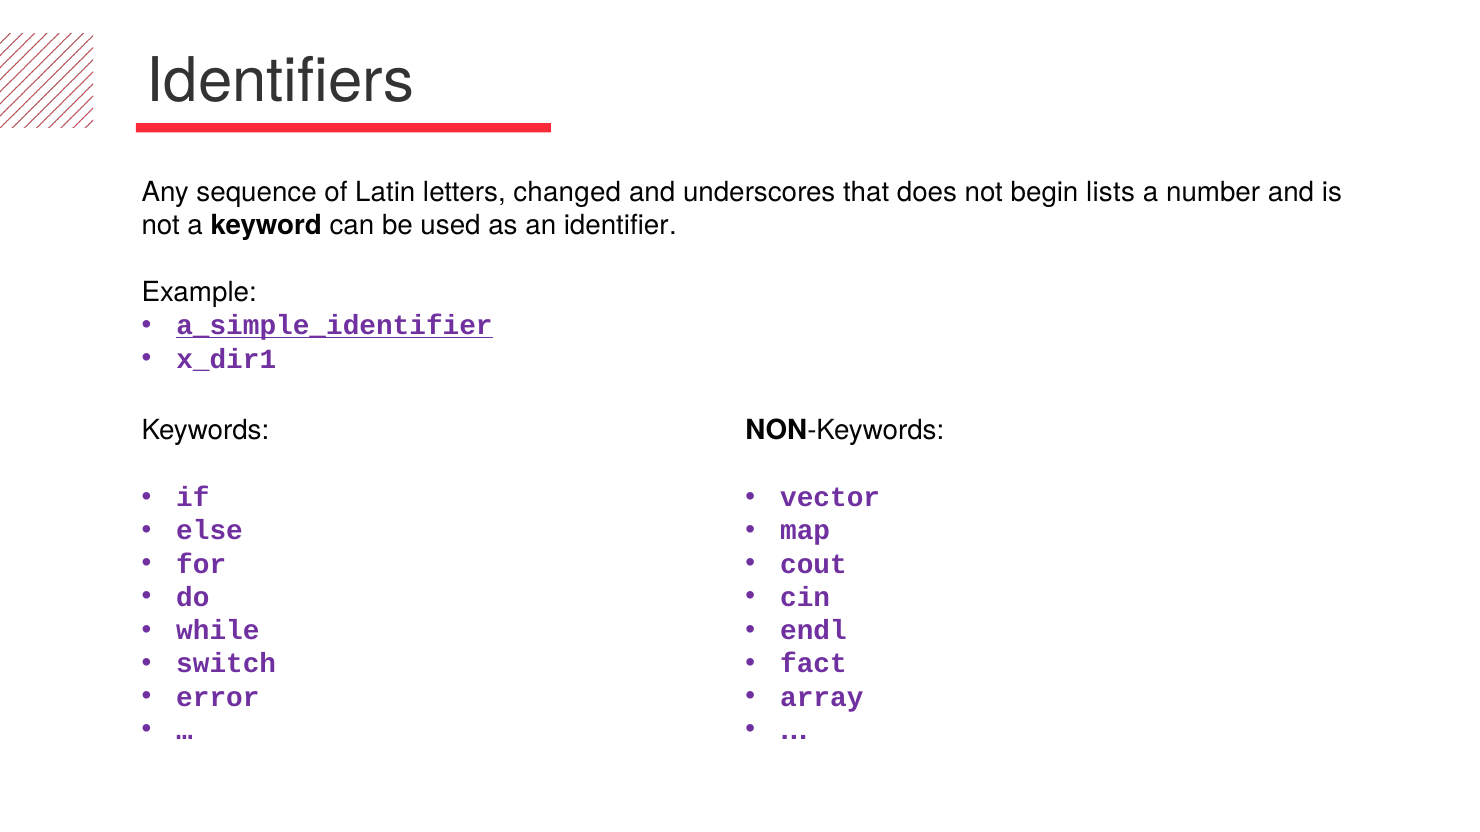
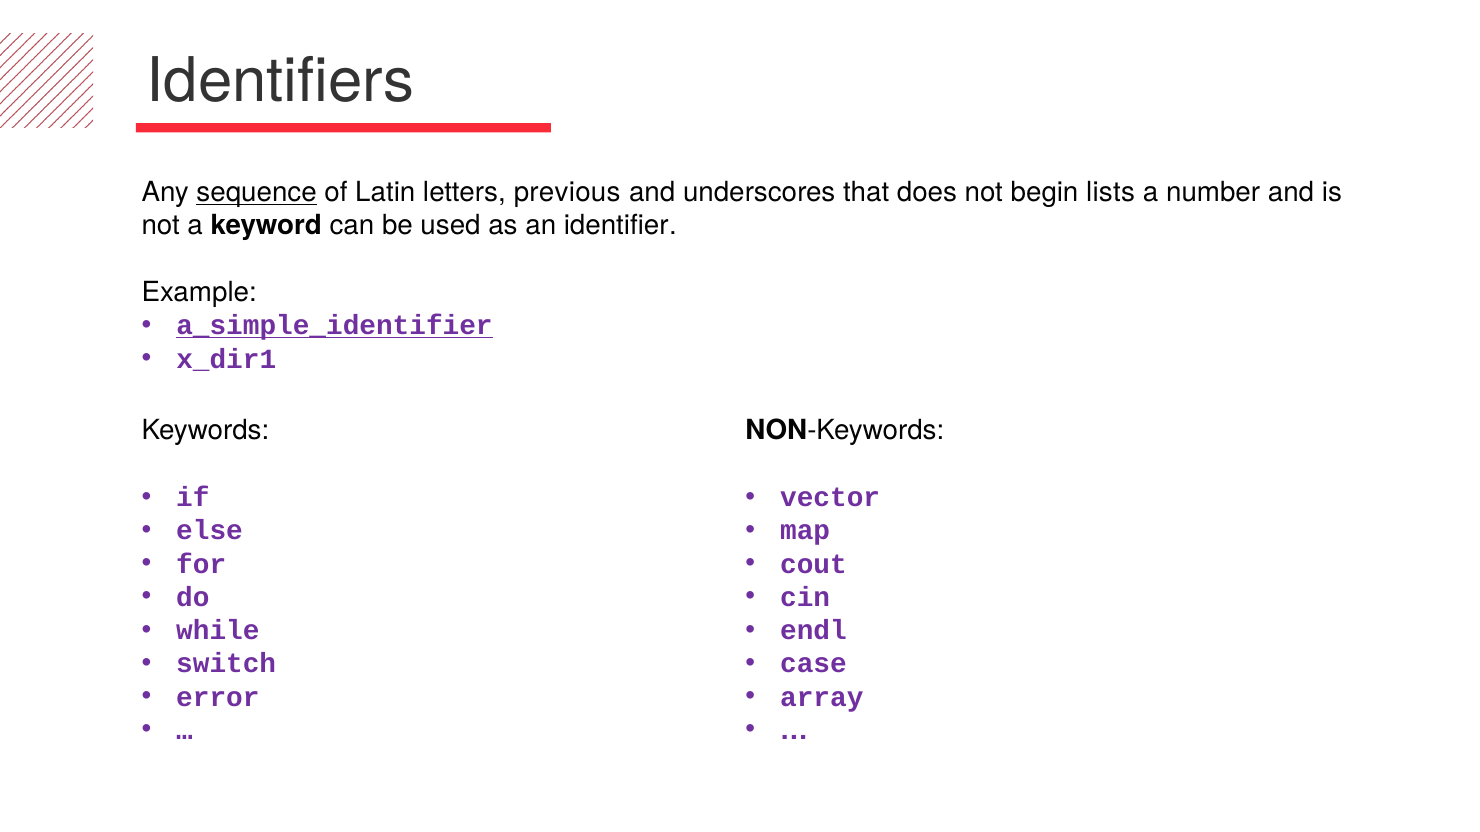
sequence underline: none -> present
changed: changed -> previous
fact: fact -> case
